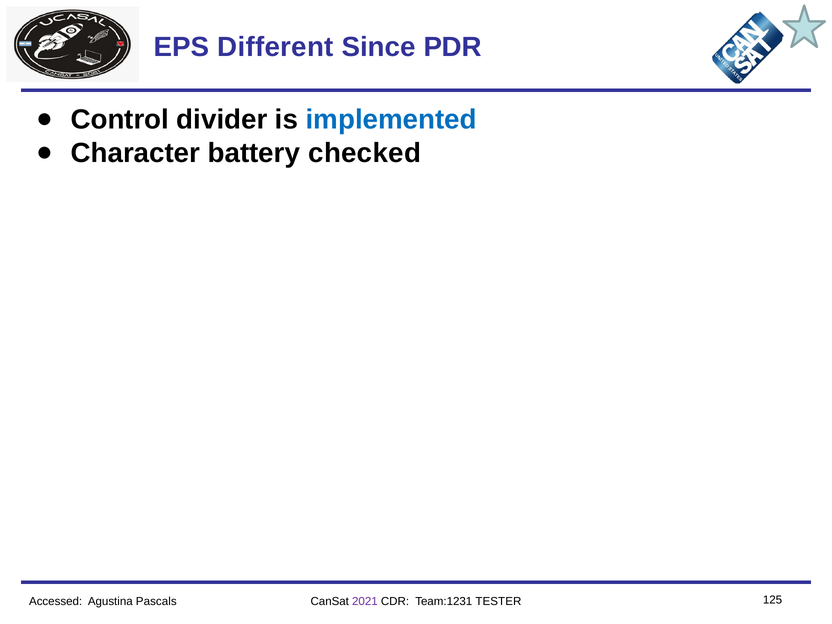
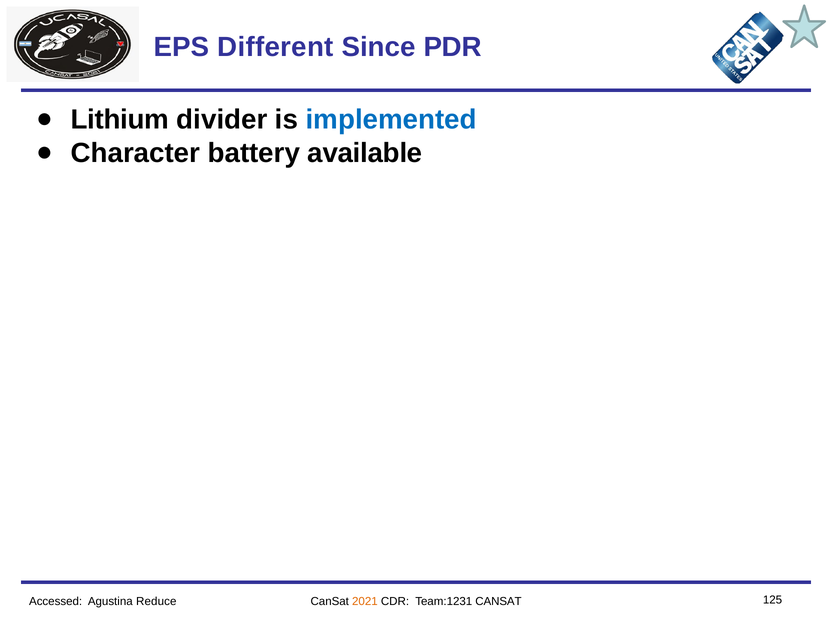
Control: Control -> Lithium
checked: checked -> available
Pascals: Pascals -> Reduce
2021 colour: purple -> orange
Team:1231 TESTER: TESTER -> CANSAT
